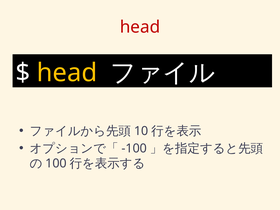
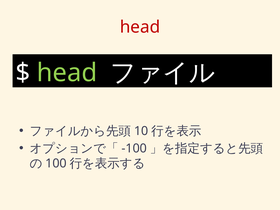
head at (67, 73) colour: yellow -> light green
